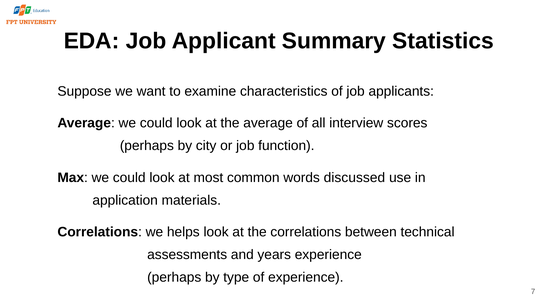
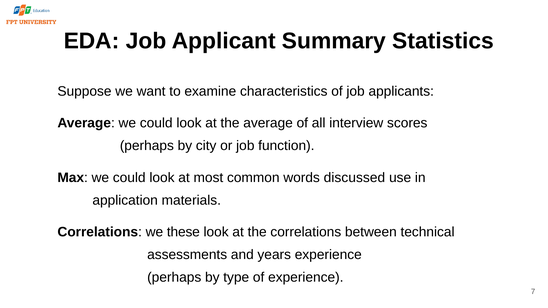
helps: helps -> these
